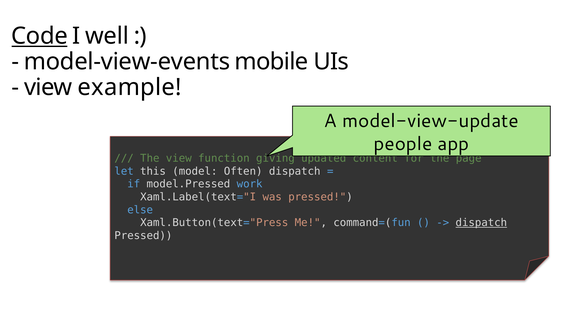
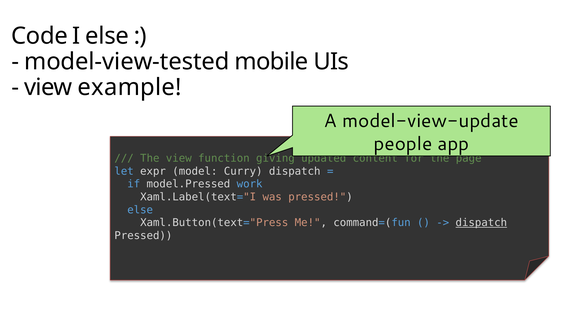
Code underline: present -> none
I well: well -> else
model-view-events: model-view-events -> model-view-tested
this: this -> expr
Often: Often -> Curry
